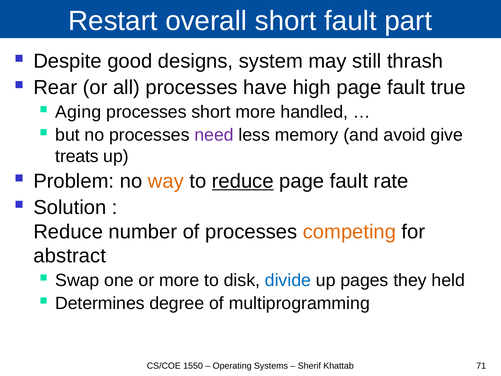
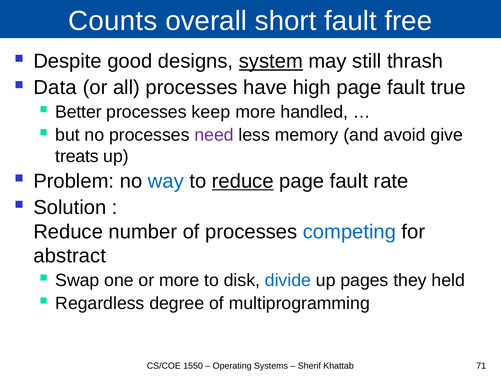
Restart: Restart -> Counts
part: part -> free
system underline: none -> present
Rear: Rear -> Data
Aging: Aging -> Better
processes short: short -> keep
way colour: orange -> blue
competing colour: orange -> blue
Determines: Determines -> Regardless
